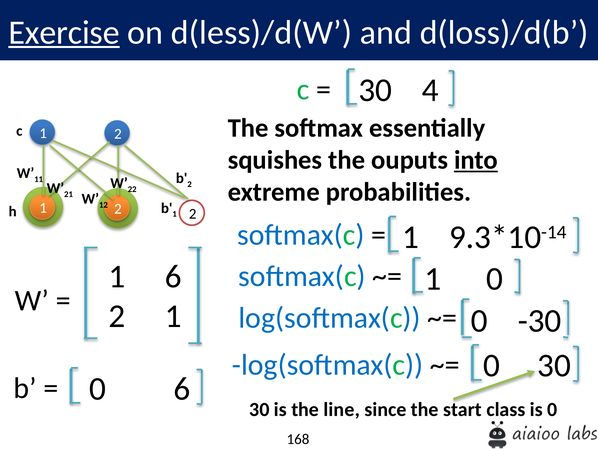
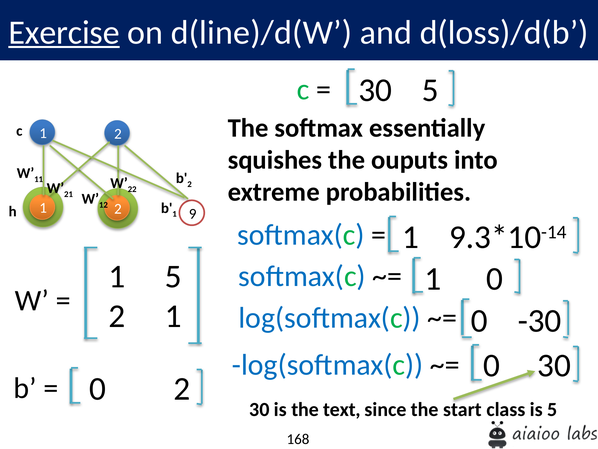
d(less)/d(W: d(less)/d(W -> d(line)/d(W
30 4: 4 -> 5
into underline: present -> none
2 at (193, 214): 2 -> 9
1 6: 6 -> 5
0 6: 6 -> 2
line: line -> text
is 0: 0 -> 5
